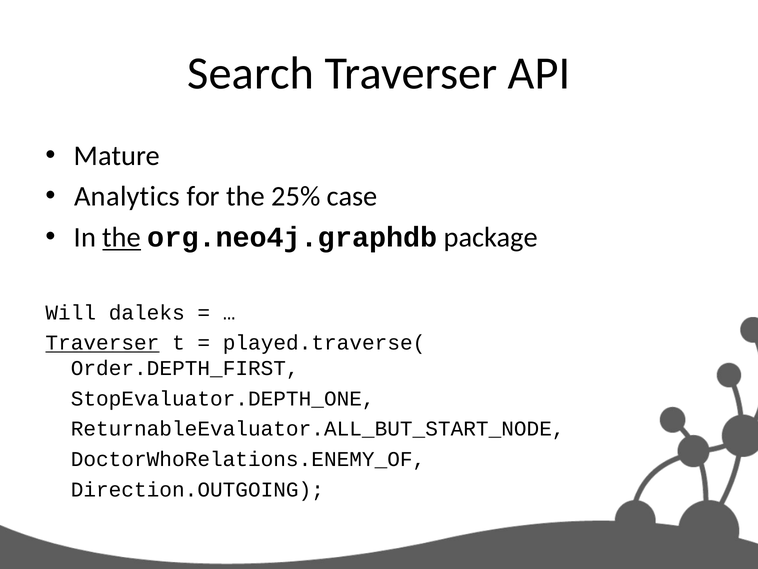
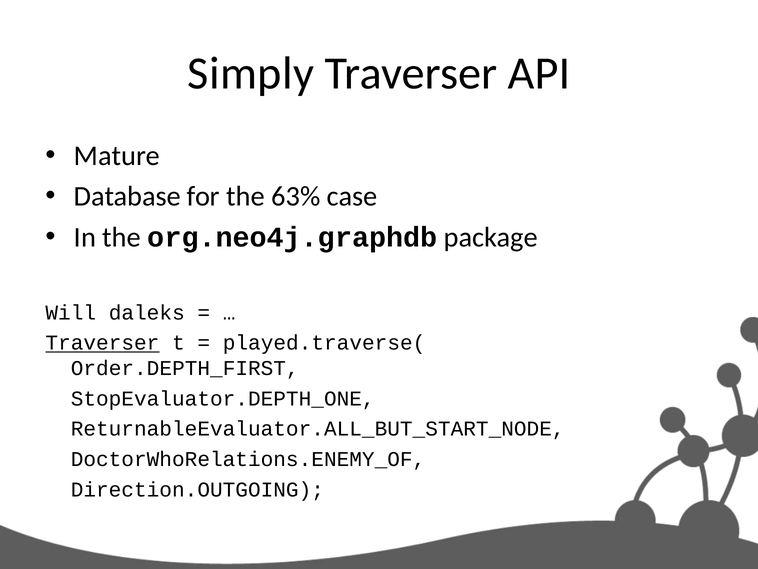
Search: Search -> Simply
Analytics: Analytics -> Database
25%: 25% -> 63%
the at (122, 237) underline: present -> none
